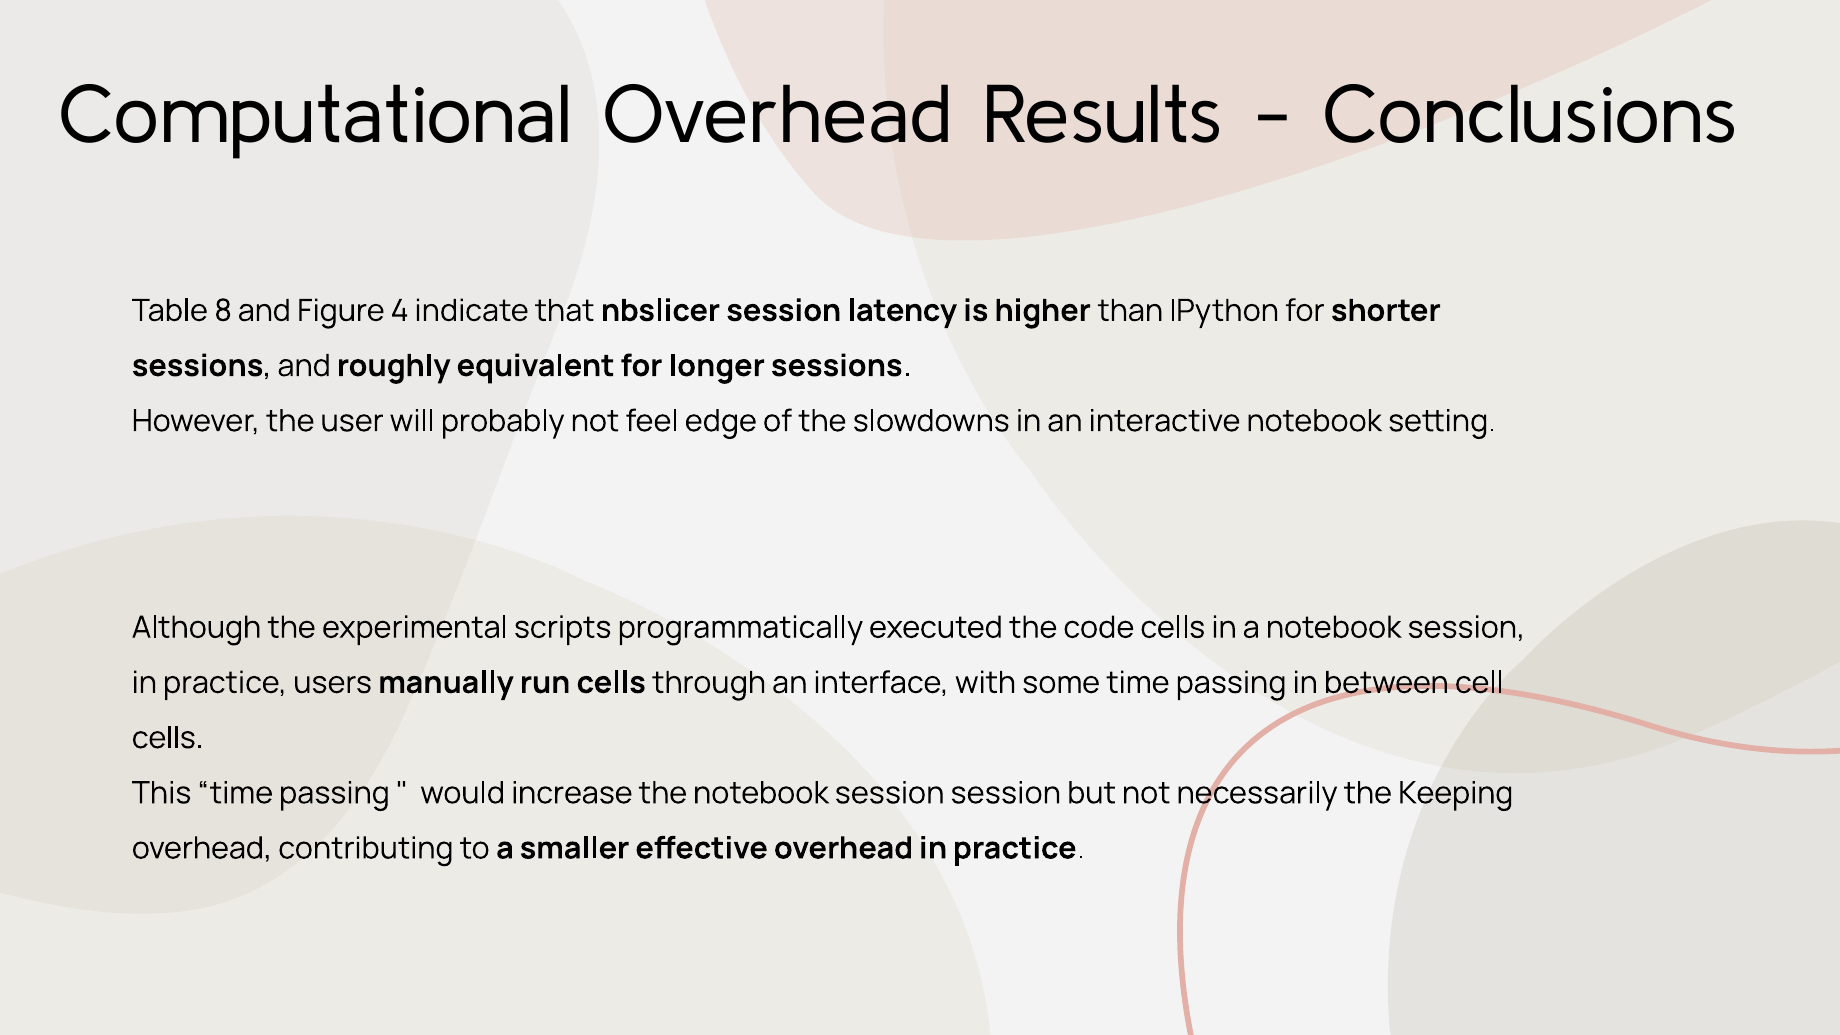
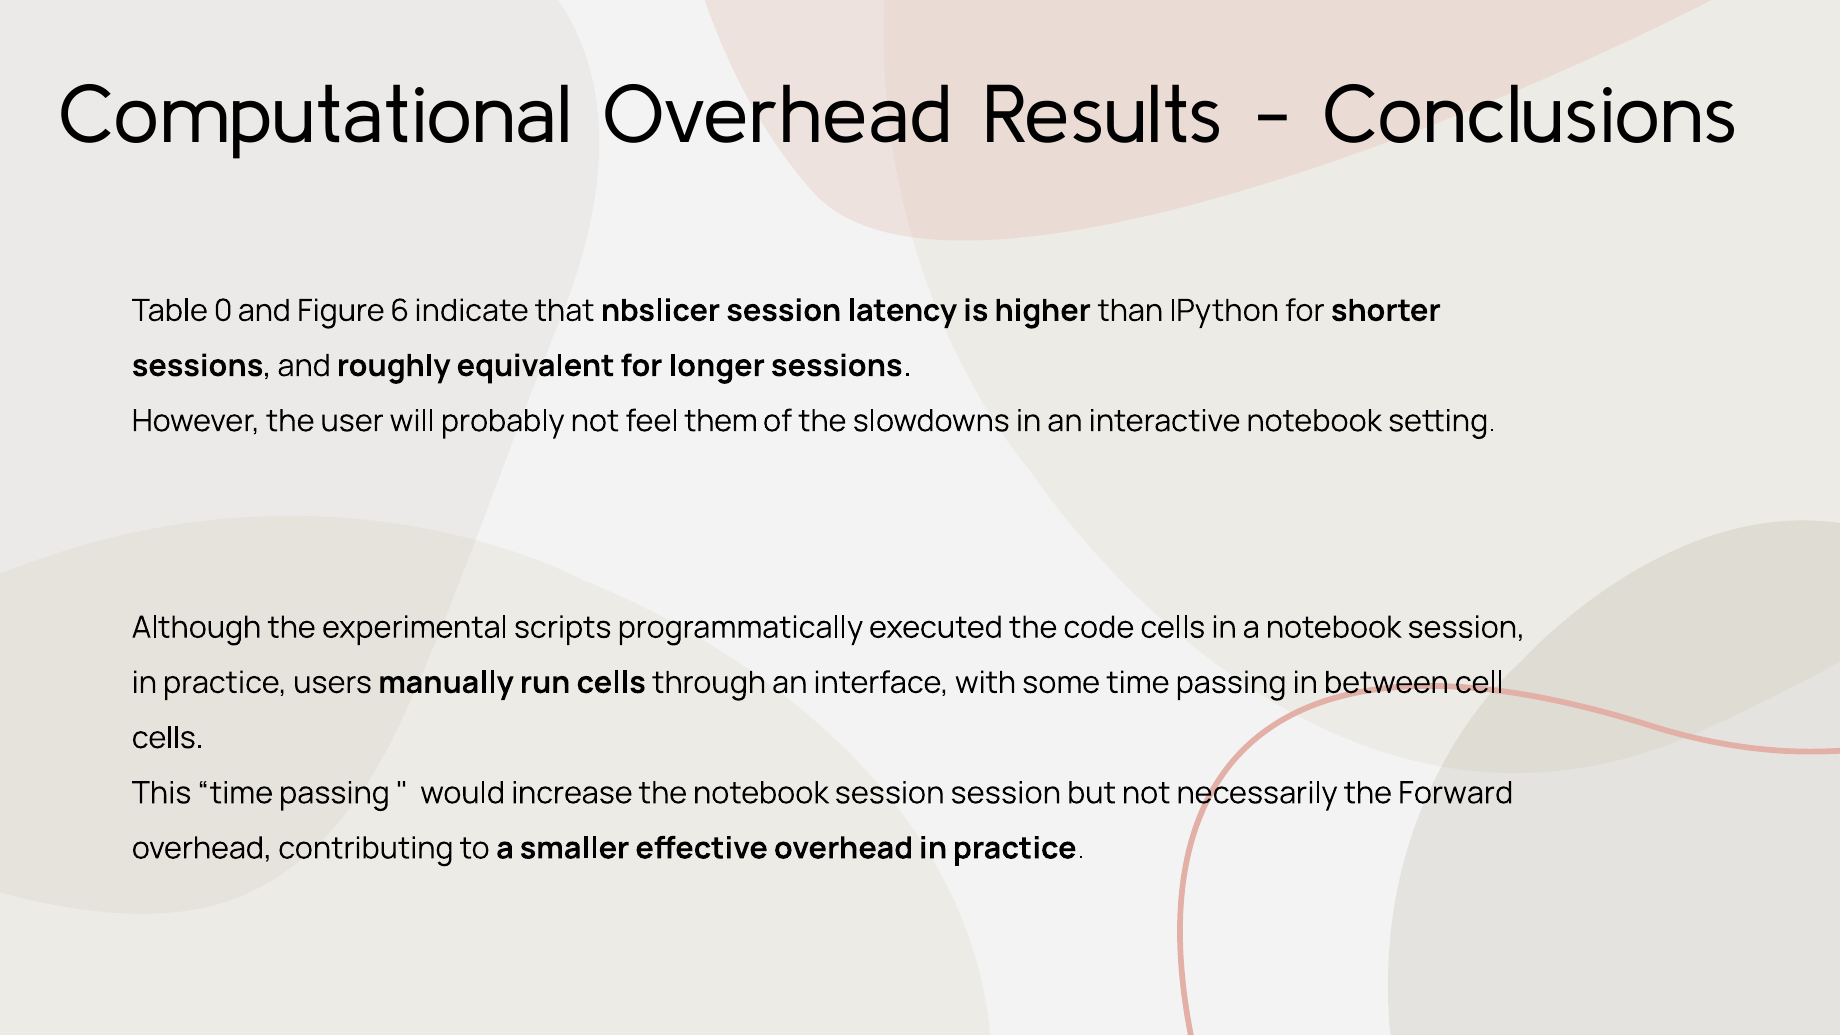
8: 8 -> 0
4: 4 -> 6
edge: edge -> them
Keeping: Keeping -> Forward
